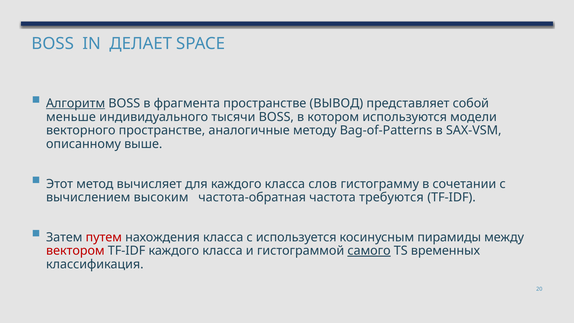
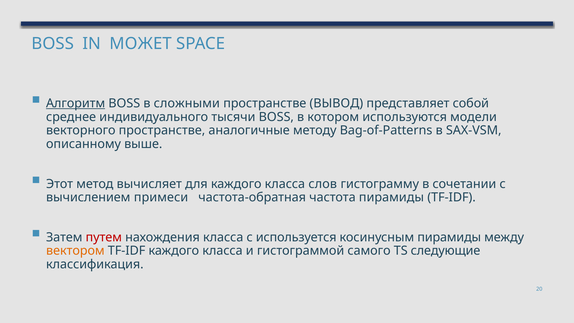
ДЕЛАЕТ: ДЕЛАЕТ -> МОЖЕТ
фрагмента: фрагмента -> сложными
меньше: меньше -> среднее
высоким: высоким -> примеси
частота требуются: требуются -> пирамиды
вектором colour: red -> orange
самого underline: present -> none
временных: временных -> следующие
